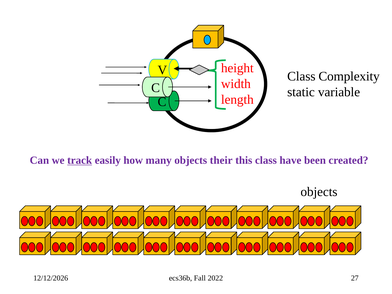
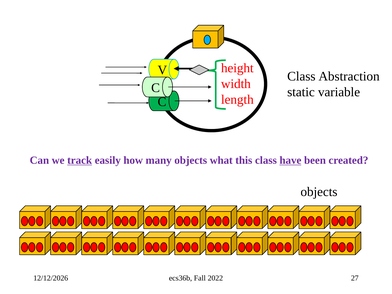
Complexity: Complexity -> Abstraction
their: their -> what
have underline: none -> present
